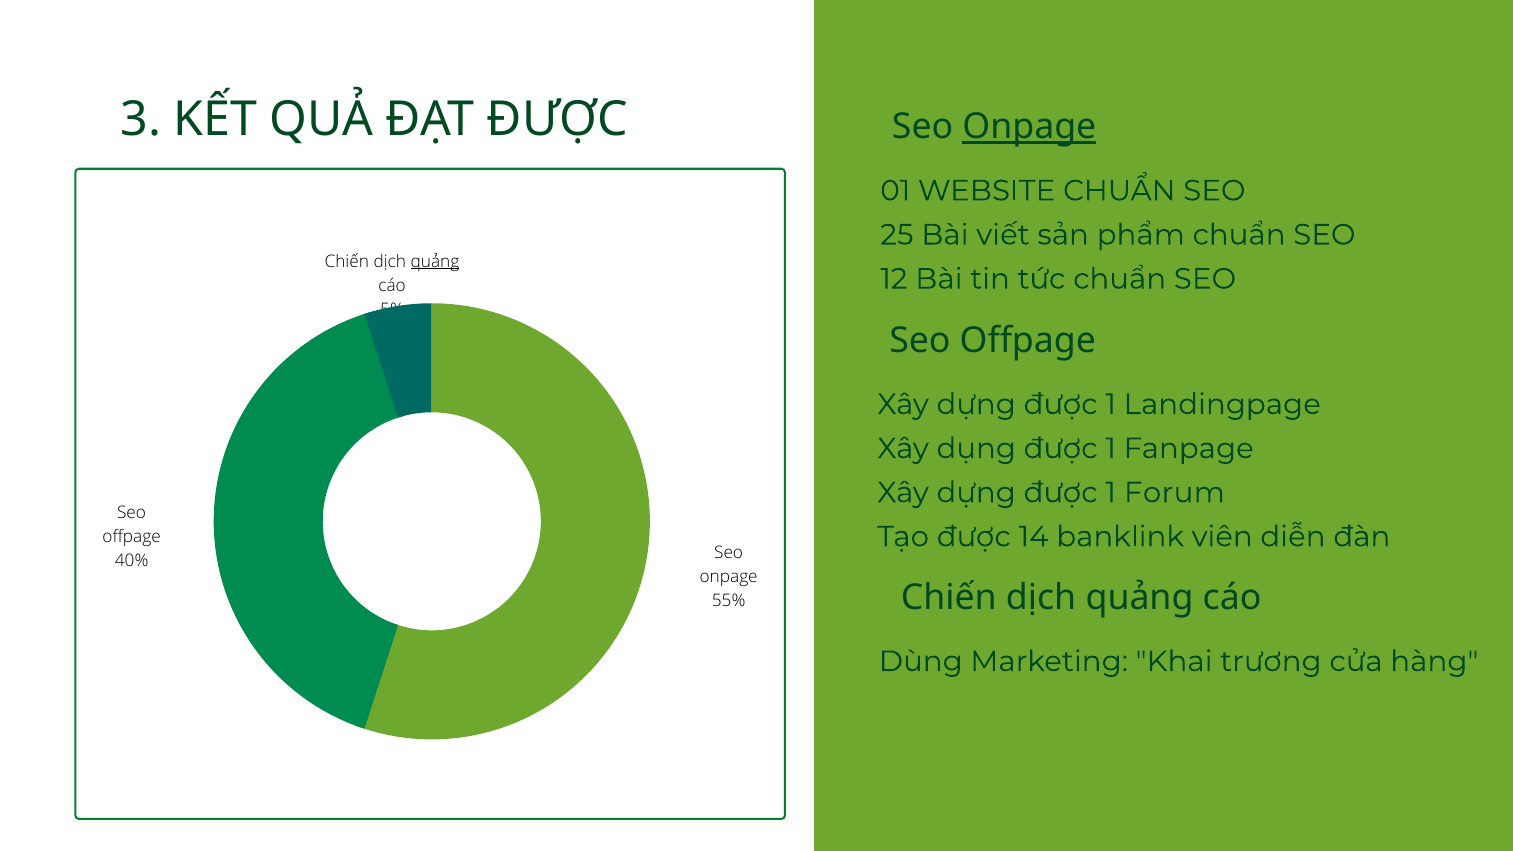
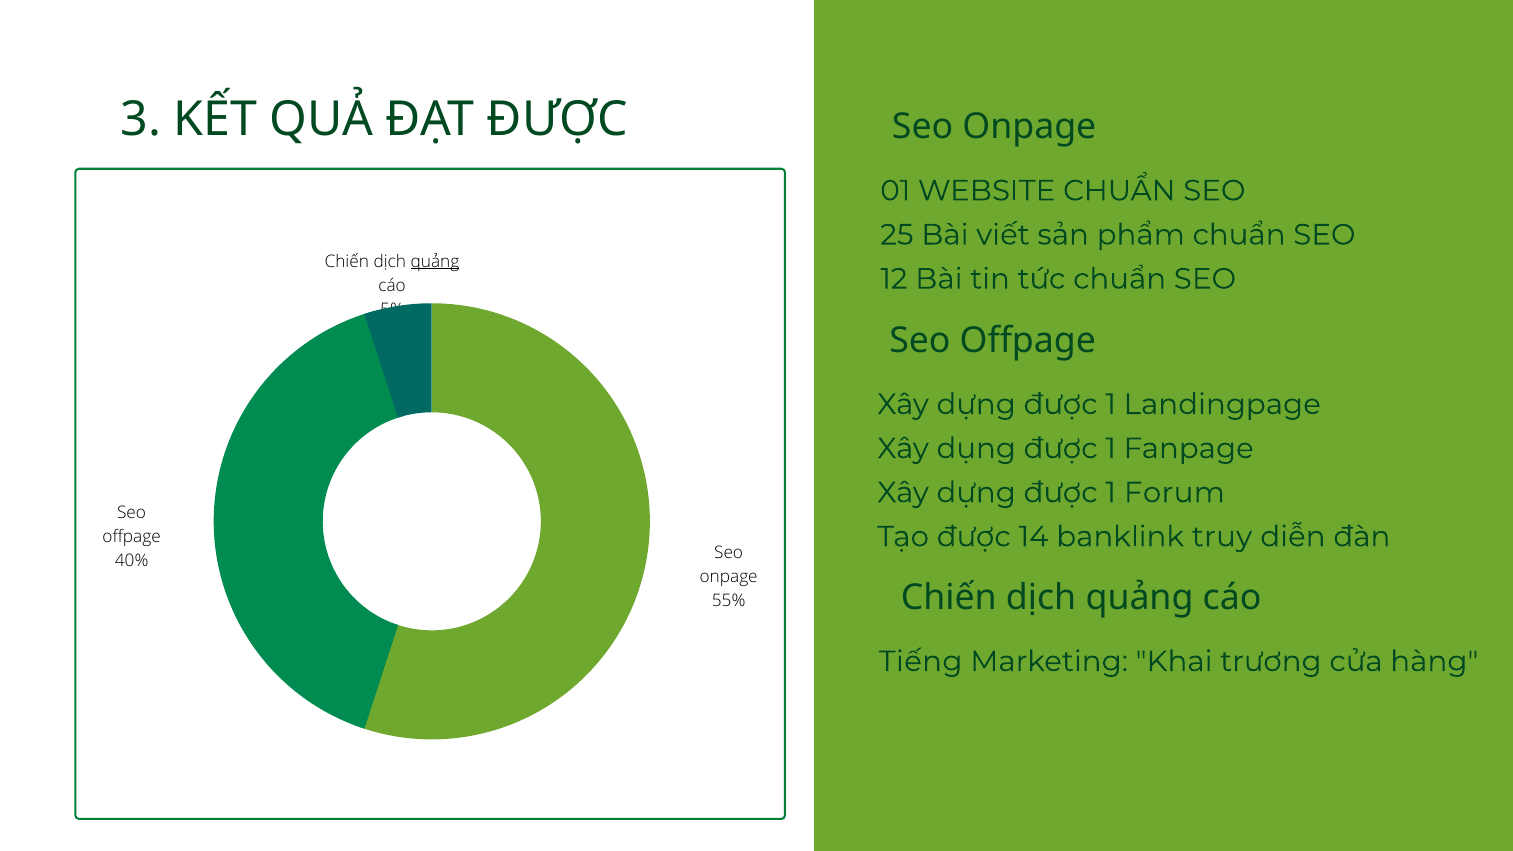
Onpage at (1029, 127) underline: present -> none
viên: viên -> truy
Dùng: Dùng -> Tiếng
